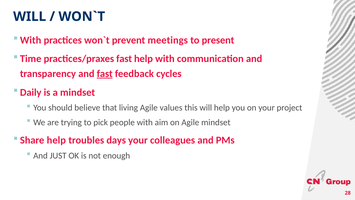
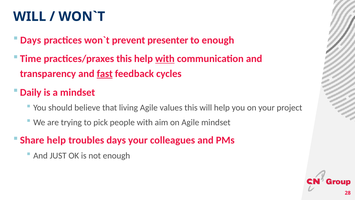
With at (31, 40): With -> Days
meetings: meetings -> presenter
to present: present -> enough
practices/praxes fast: fast -> this
with at (165, 59) underline: none -> present
